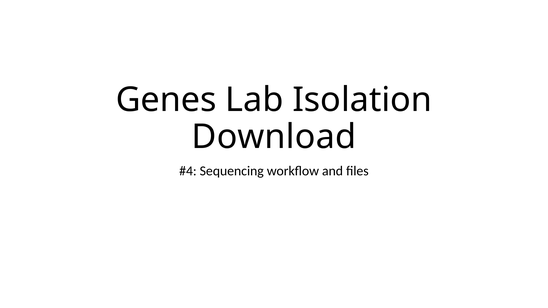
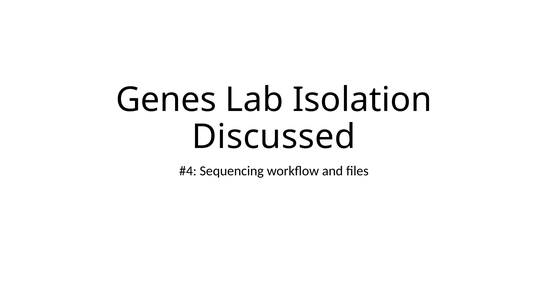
Download: Download -> Discussed
